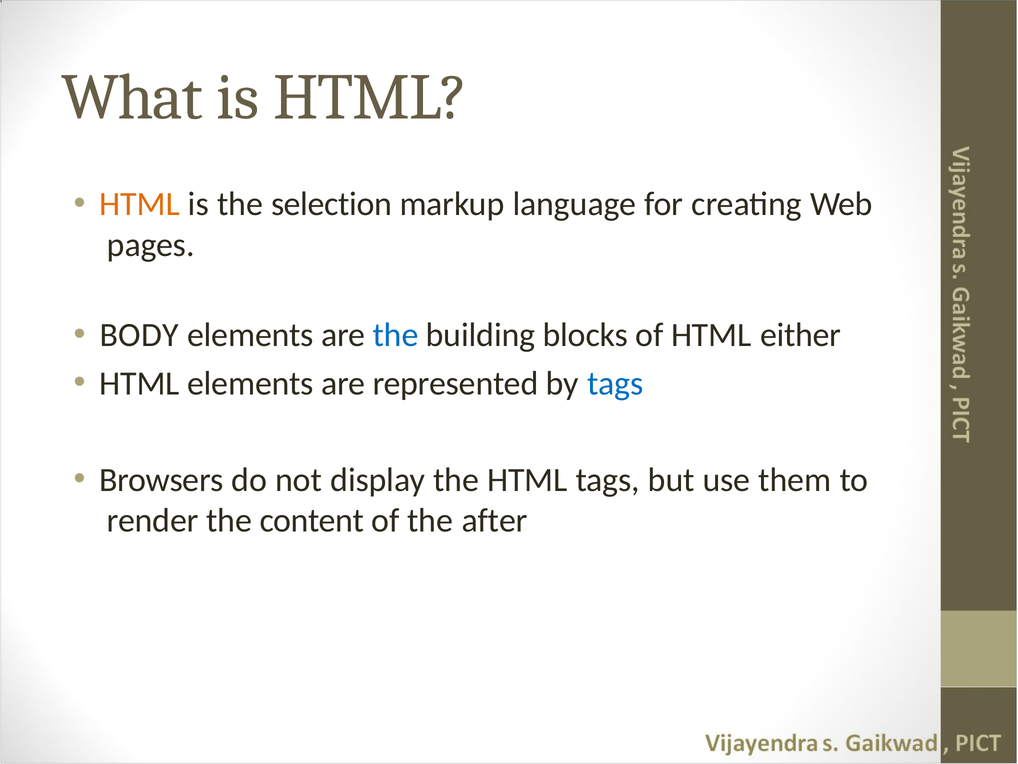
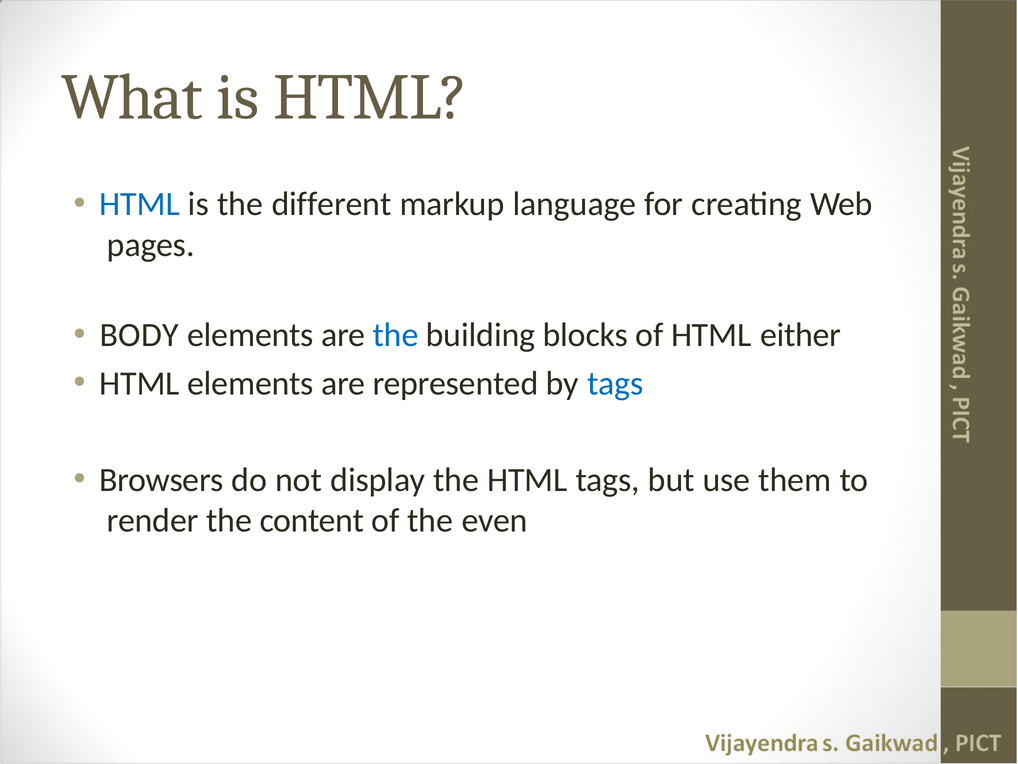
HTML at (140, 204) colour: orange -> blue
selection: selection -> different
after: after -> even
